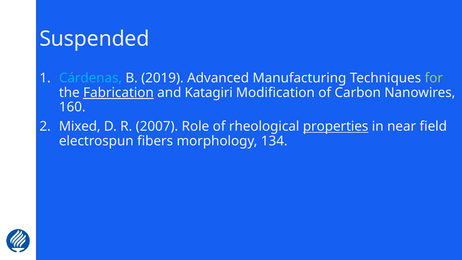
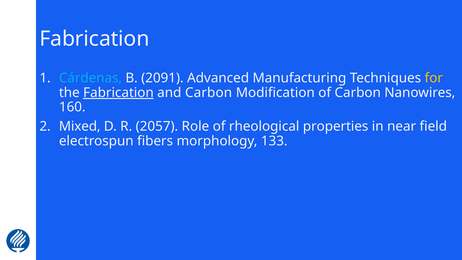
Suspended at (94, 39): Suspended -> Fabrication
2019: 2019 -> 2091
for colour: light green -> yellow
and Katagiri: Katagiri -> Carbon
2007: 2007 -> 2057
properties underline: present -> none
134: 134 -> 133
